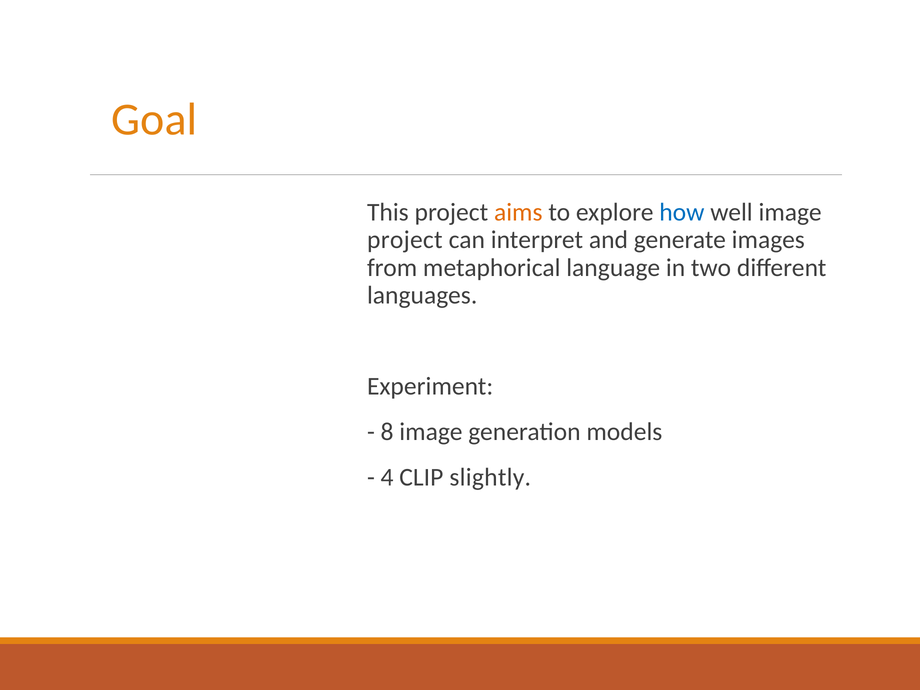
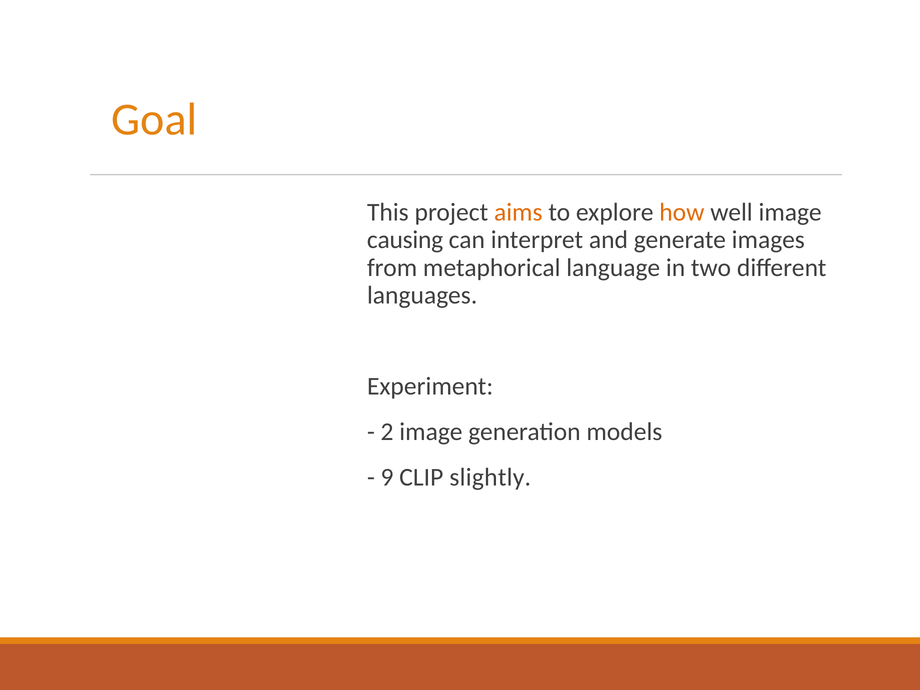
how colour: blue -> orange
project at (405, 240): project -> causing
8: 8 -> 2
4: 4 -> 9
